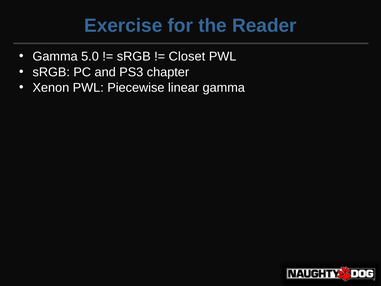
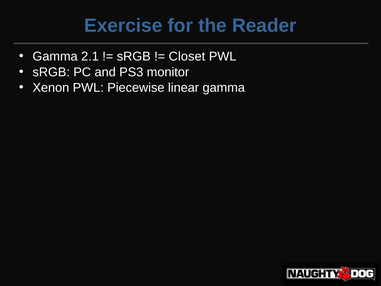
5.0: 5.0 -> 2.1
chapter: chapter -> monitor
